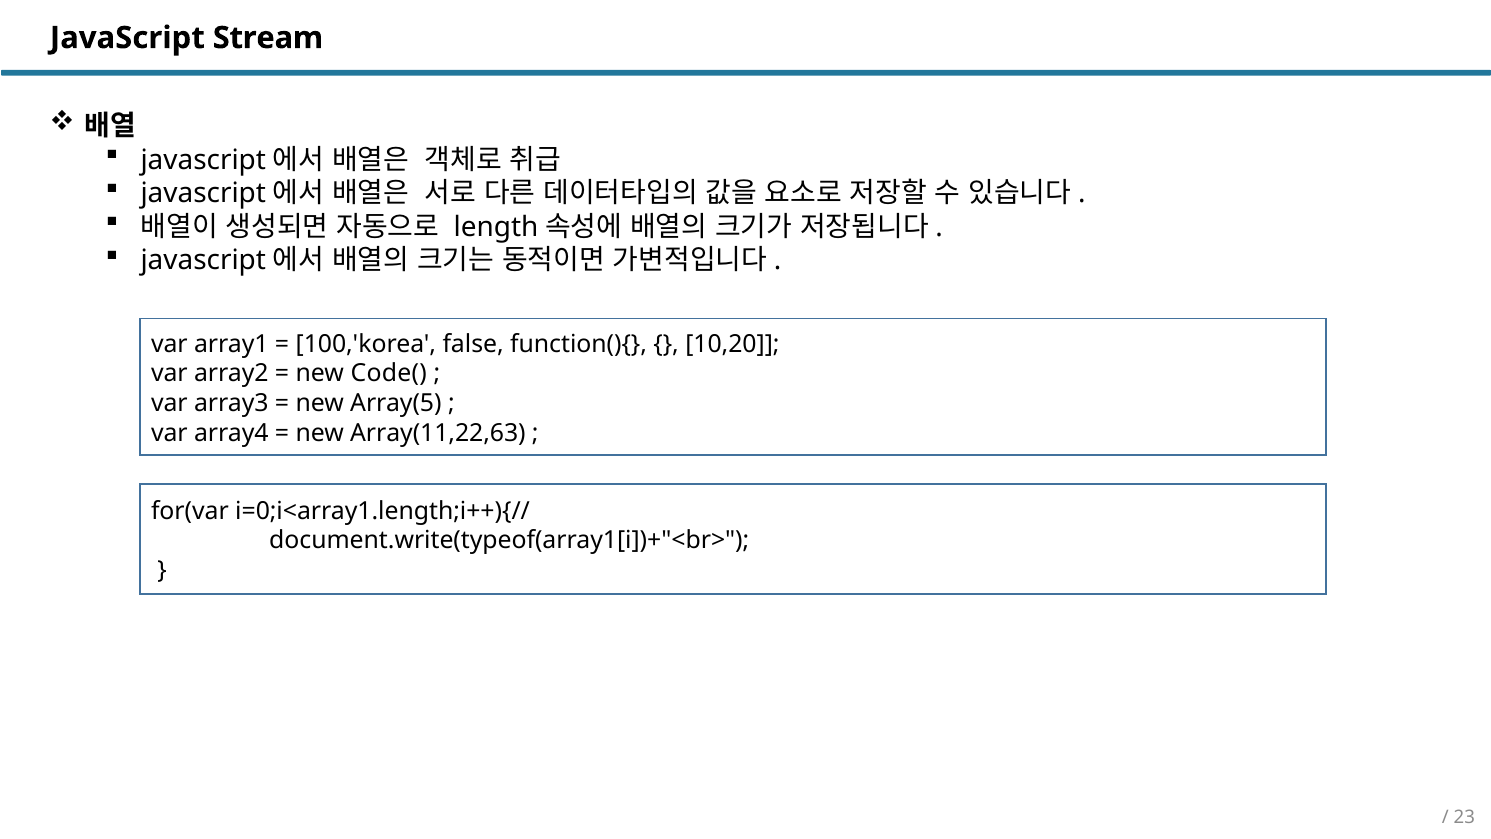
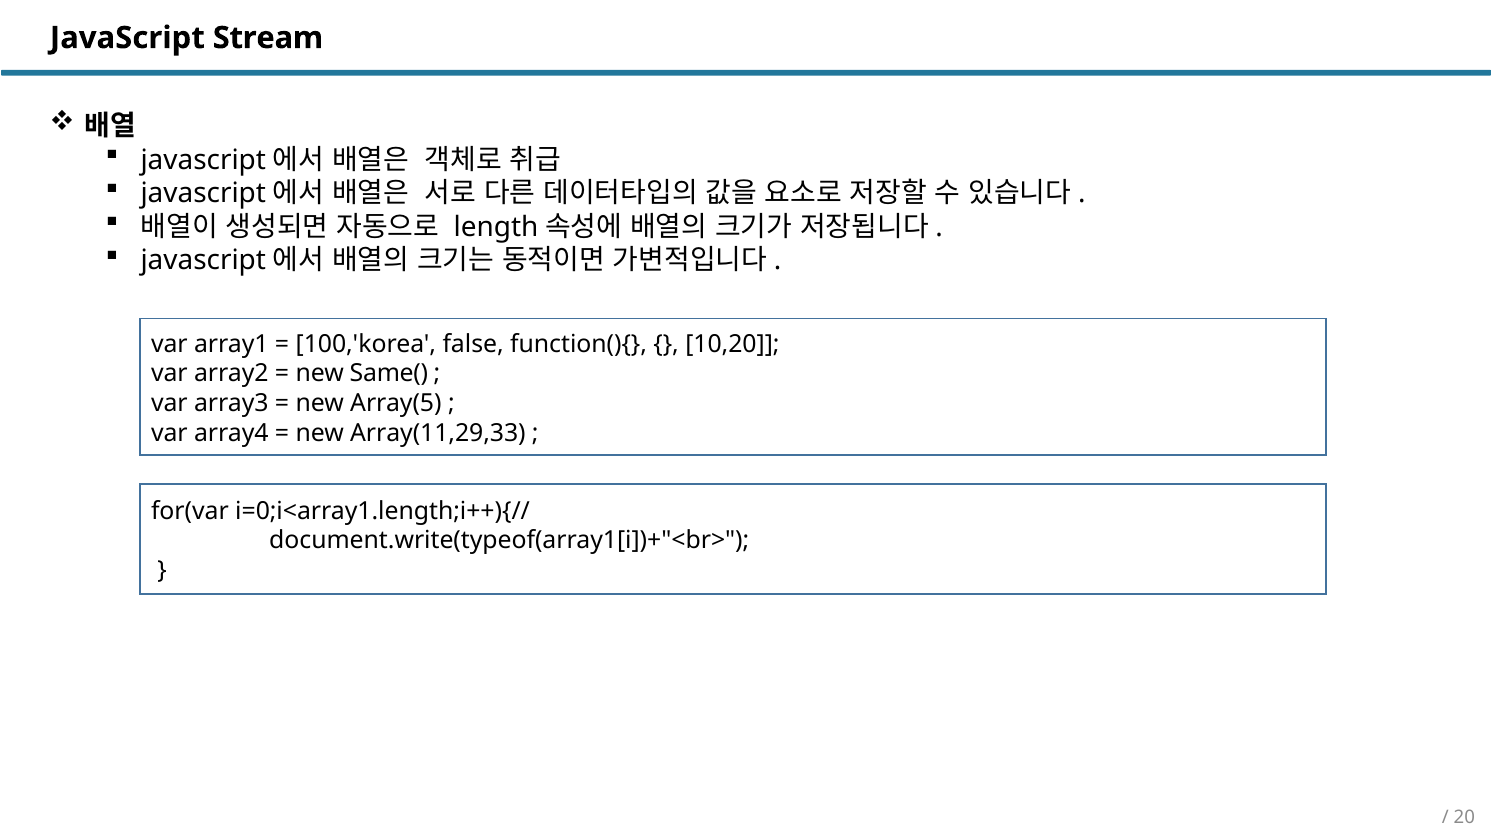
Code(: Code( -> Same(
Array(11,22,63: Array(11,22,63 -> Array(11,29,33
23: 23 -> 20
